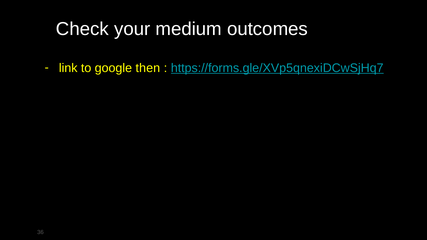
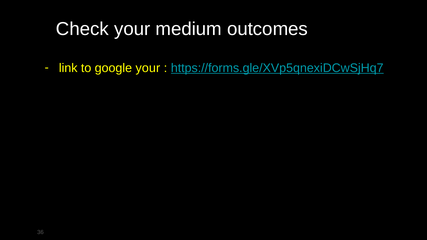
google then: then -> your
